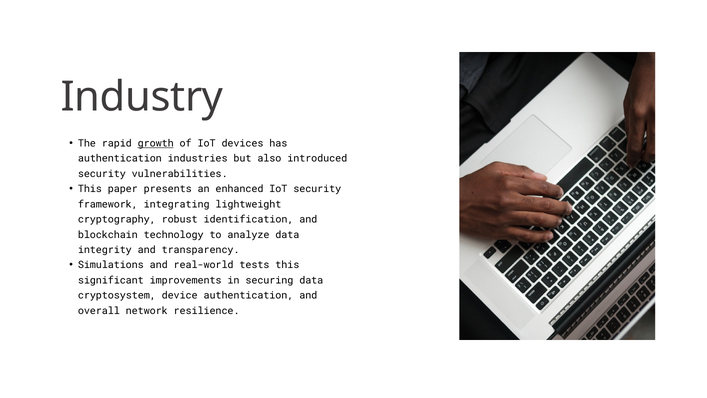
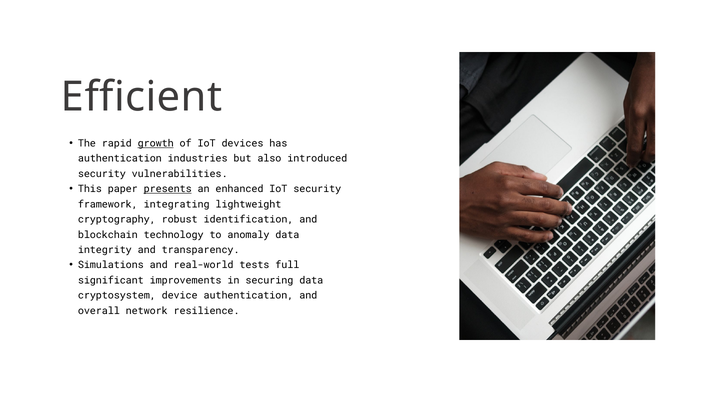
Industry: Industry -> Efficient
presents underline: none -> present
analyze: analyze -> anomaly
tests this: this -> full
